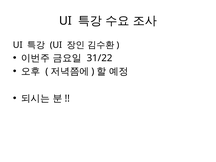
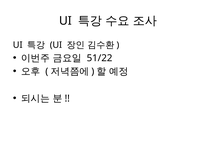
31/22: 31/22 -> 51/22
